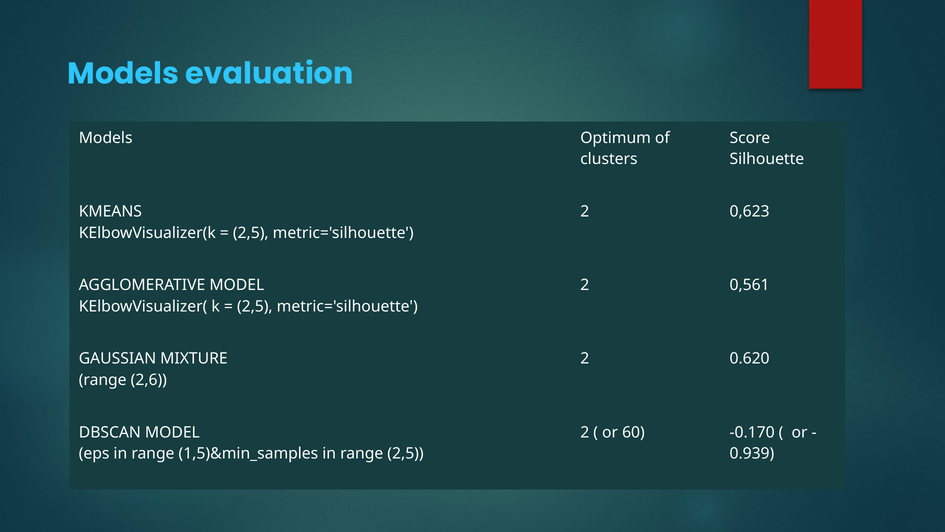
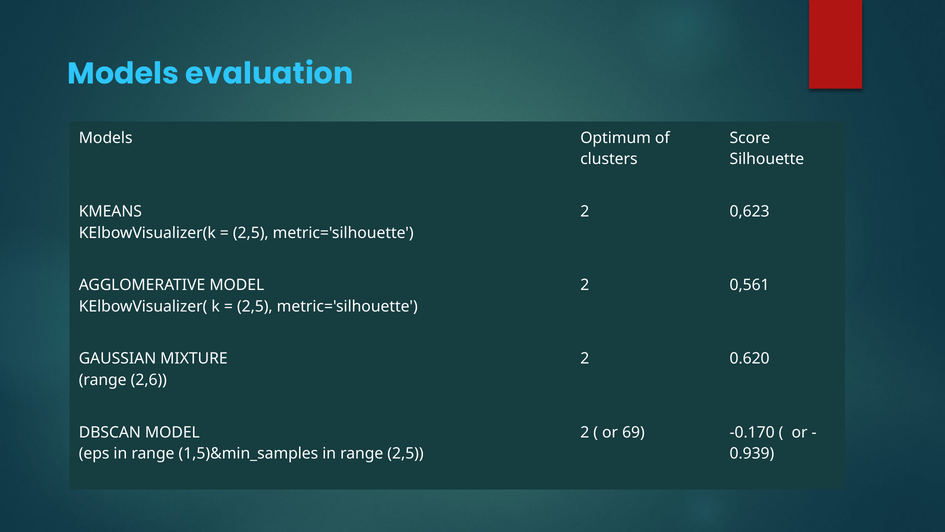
60: 60 -> 69
